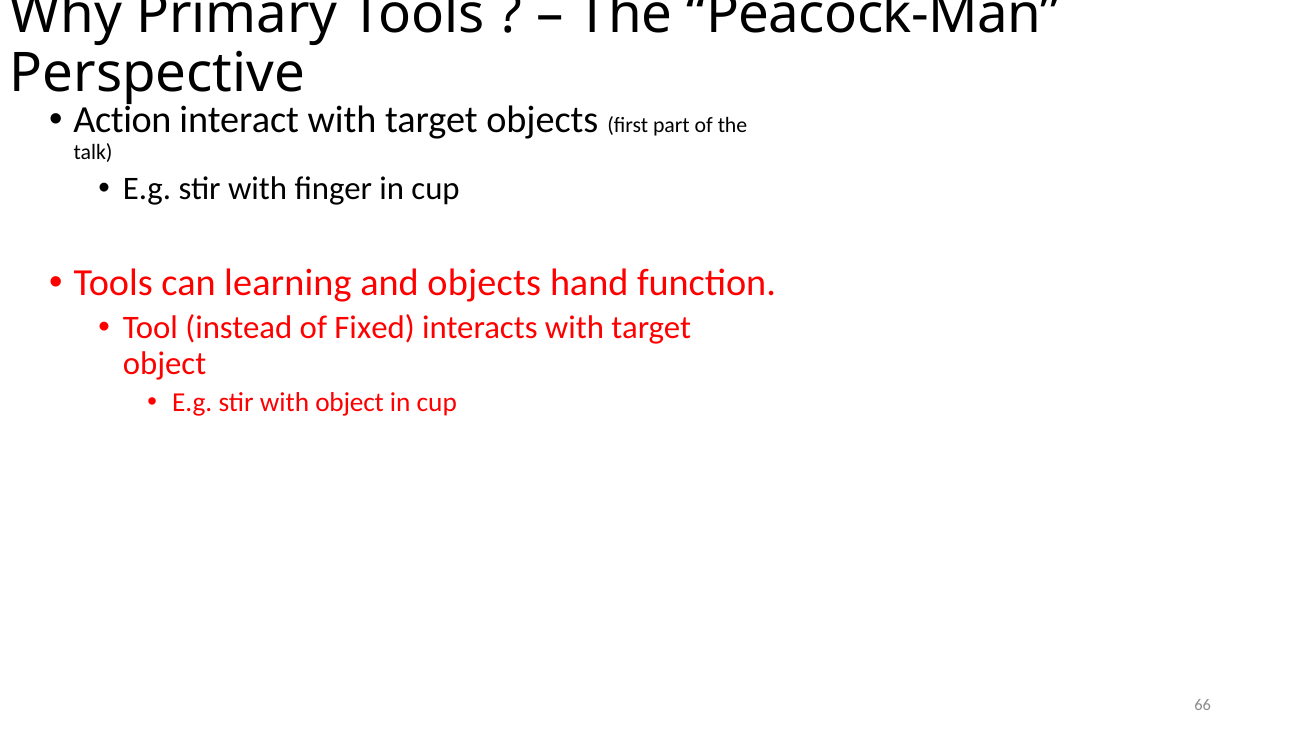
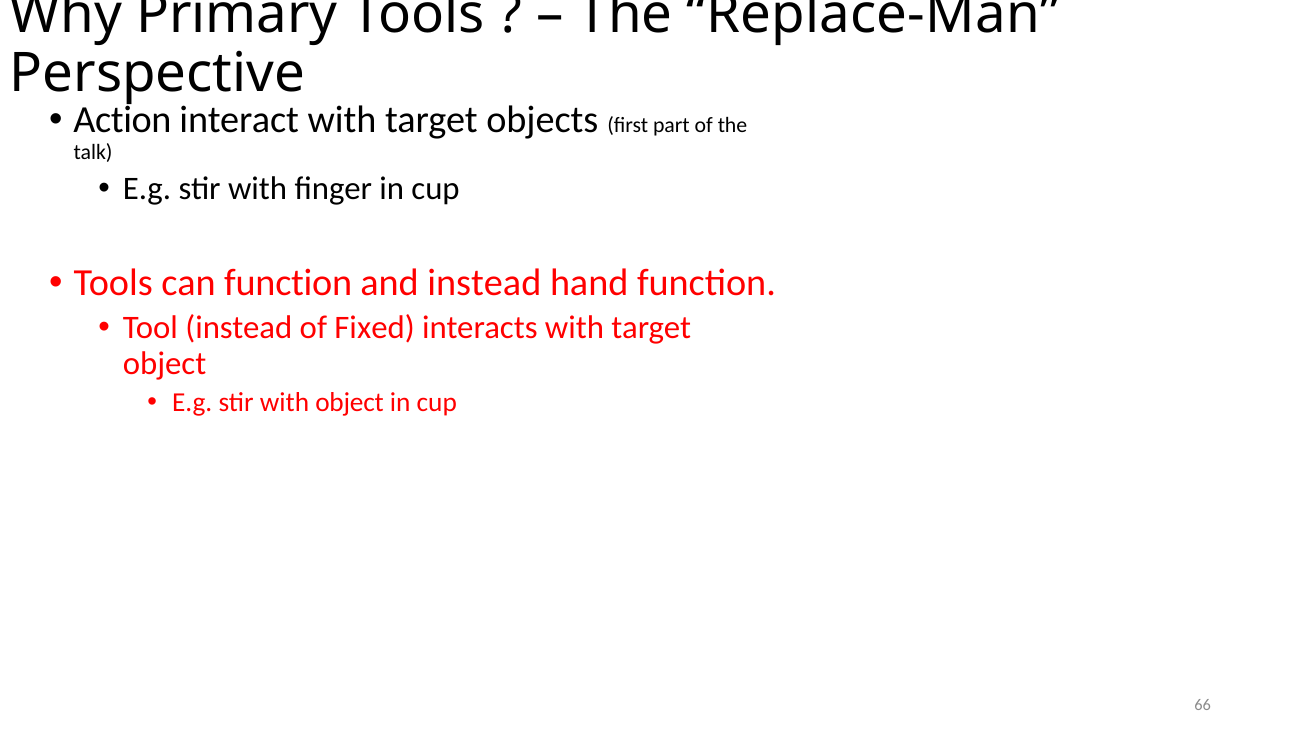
Peacock-Man: Peacock-Man -> Replace-Man
can learning: learning -> function
and objects: objects -> instead
